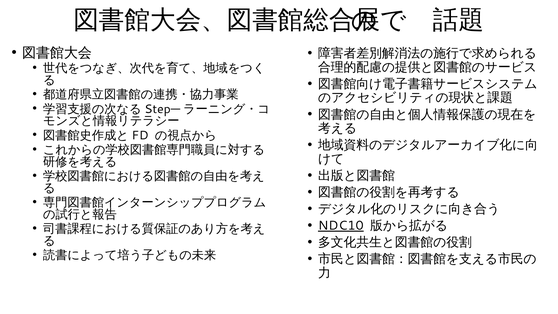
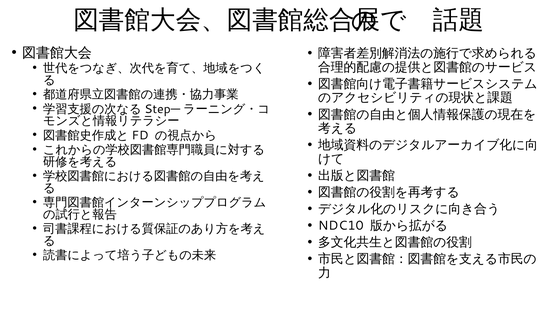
NDC10 underline: present -> none
